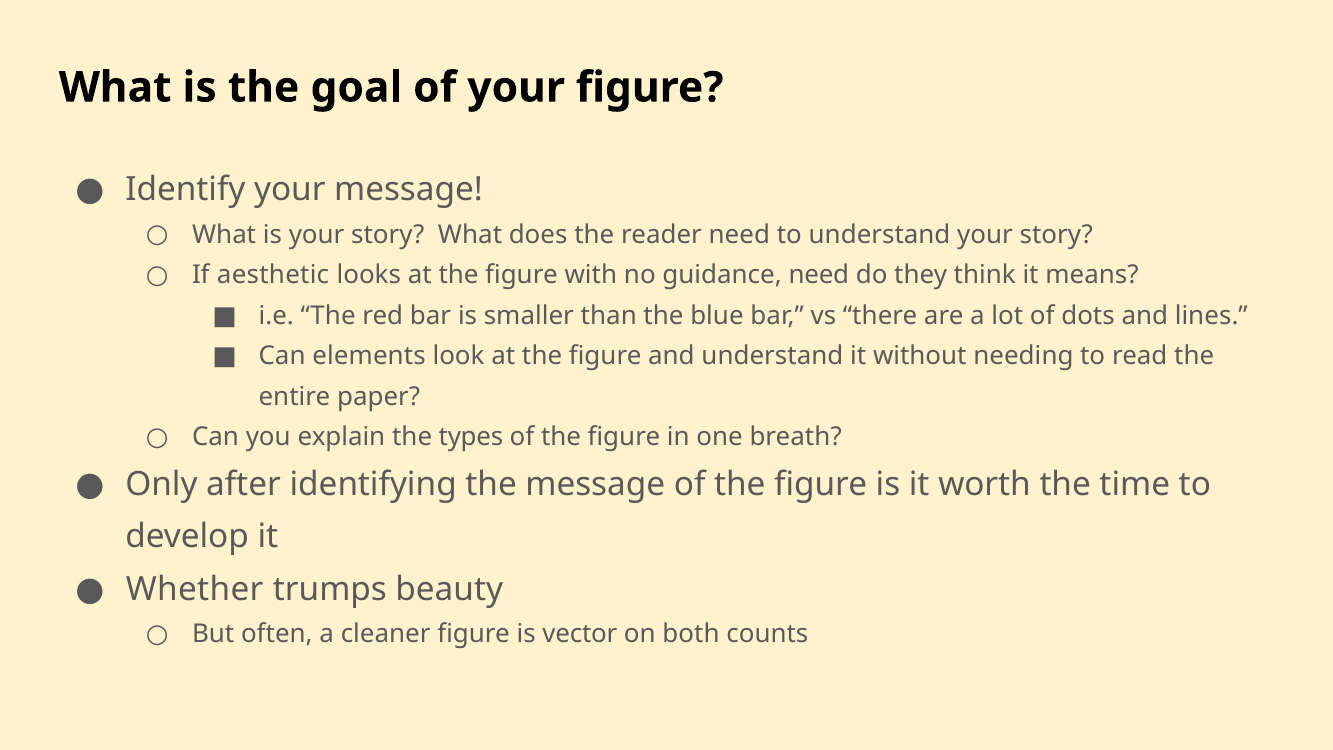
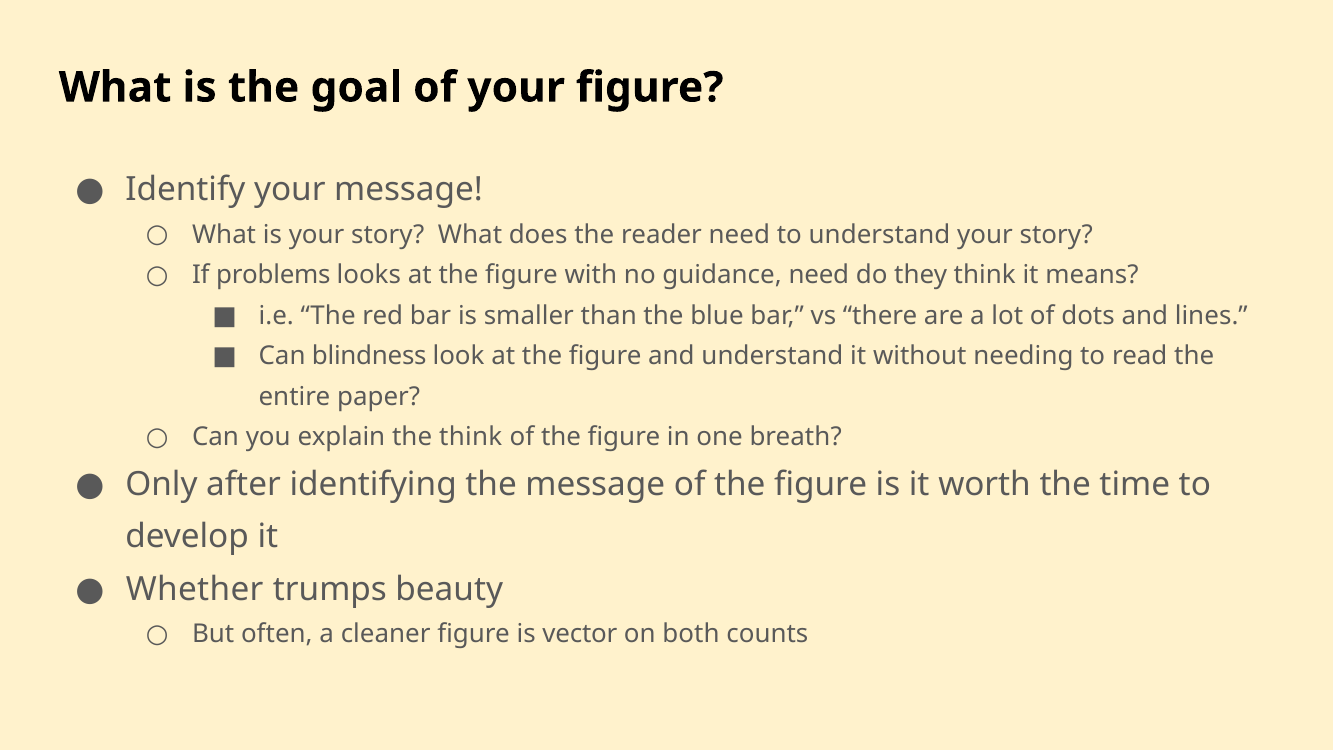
aesthetic: aesthetic -> problems
elements: elements -> blindness
the types: types -> think
